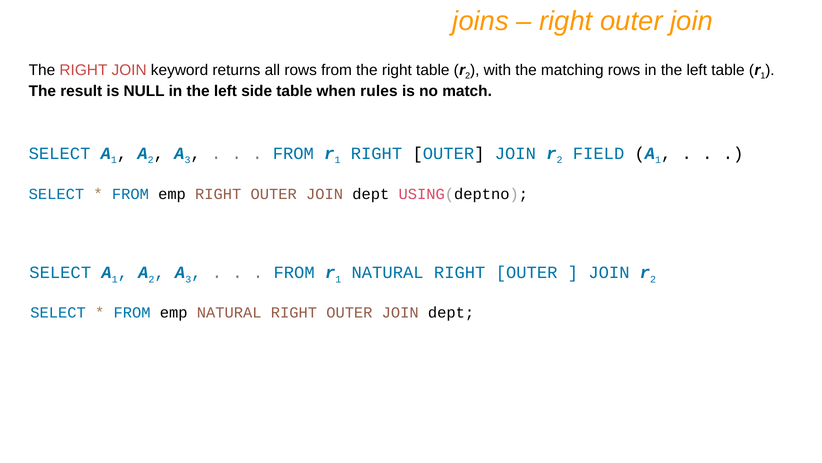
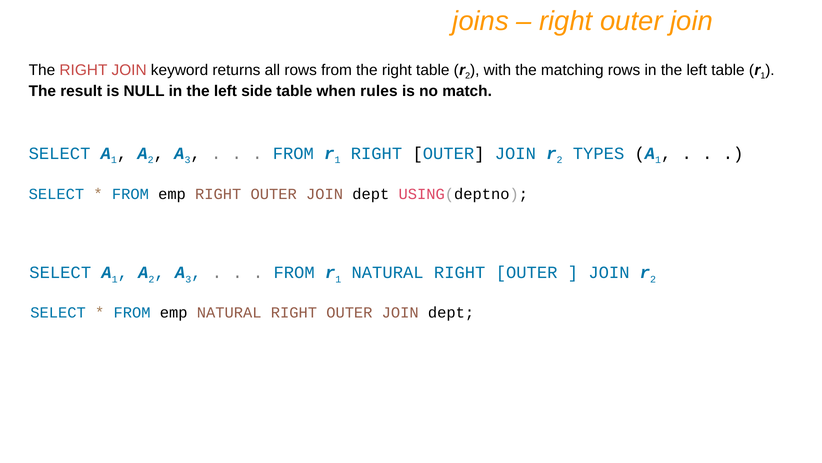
FIELD: FIELD -> TYPES
